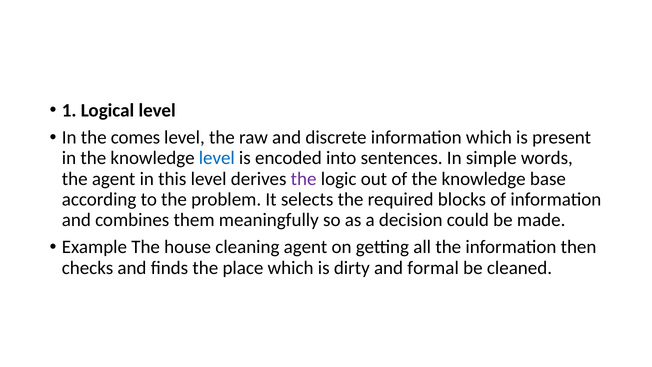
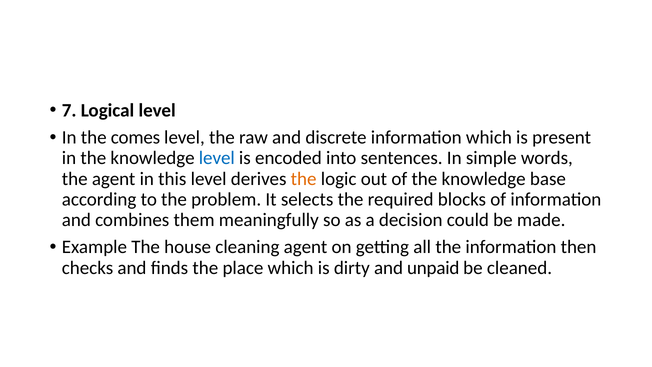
1: 1 -> 7
the at (304, 179) colour: purple -> orange
formal: formal -> unpaid
